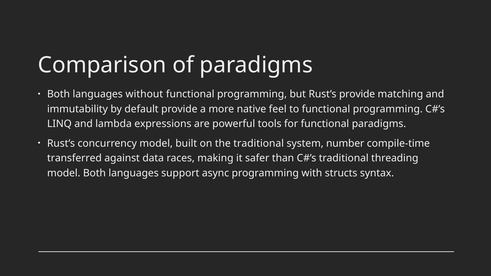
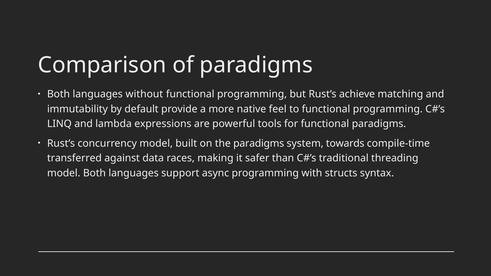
Rust’s provide: provide -> achieve
the traditional: traditional -> paradigms
number: number -> towards
